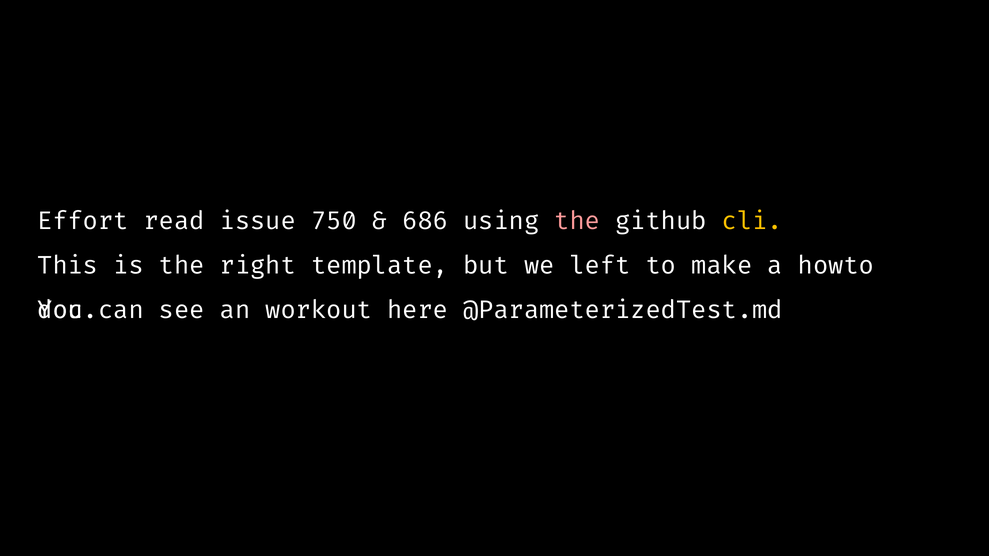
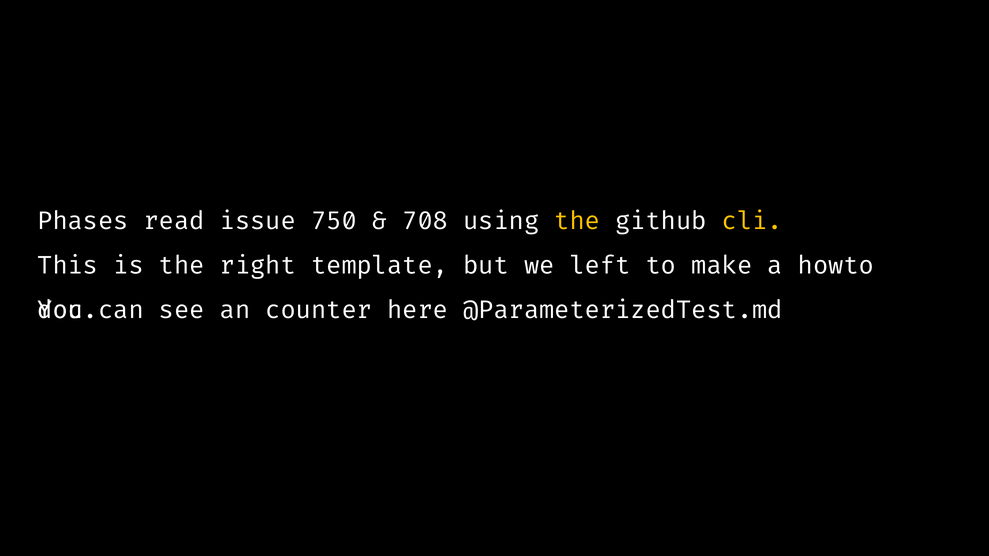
Effort: Effort -> Phases
686: 686 -> 708
the at (577, 221) colour: pink -> yellow
workout: workout -> counter
